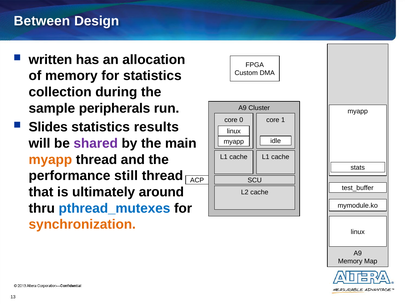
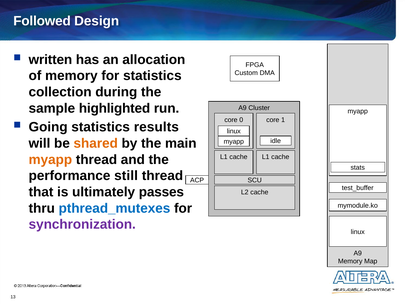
Between: Between -> Followed
peripherals: peripherals -> highlighted
Slides: Slides -> Going
shared colour: purple -> orange
around: around -> passes
synchronization colour: orange -> purple
